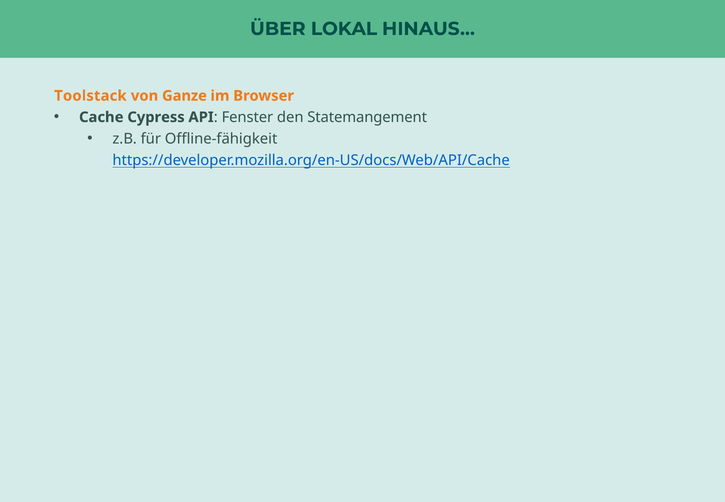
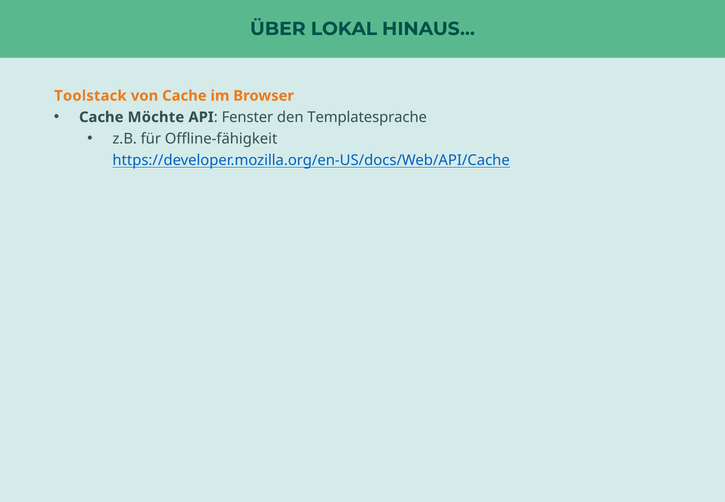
von Ganze: Ganze -> Cache
Cypress: Cypress -> Möchte
Statemangement: Statemangement -> Templatesprache
